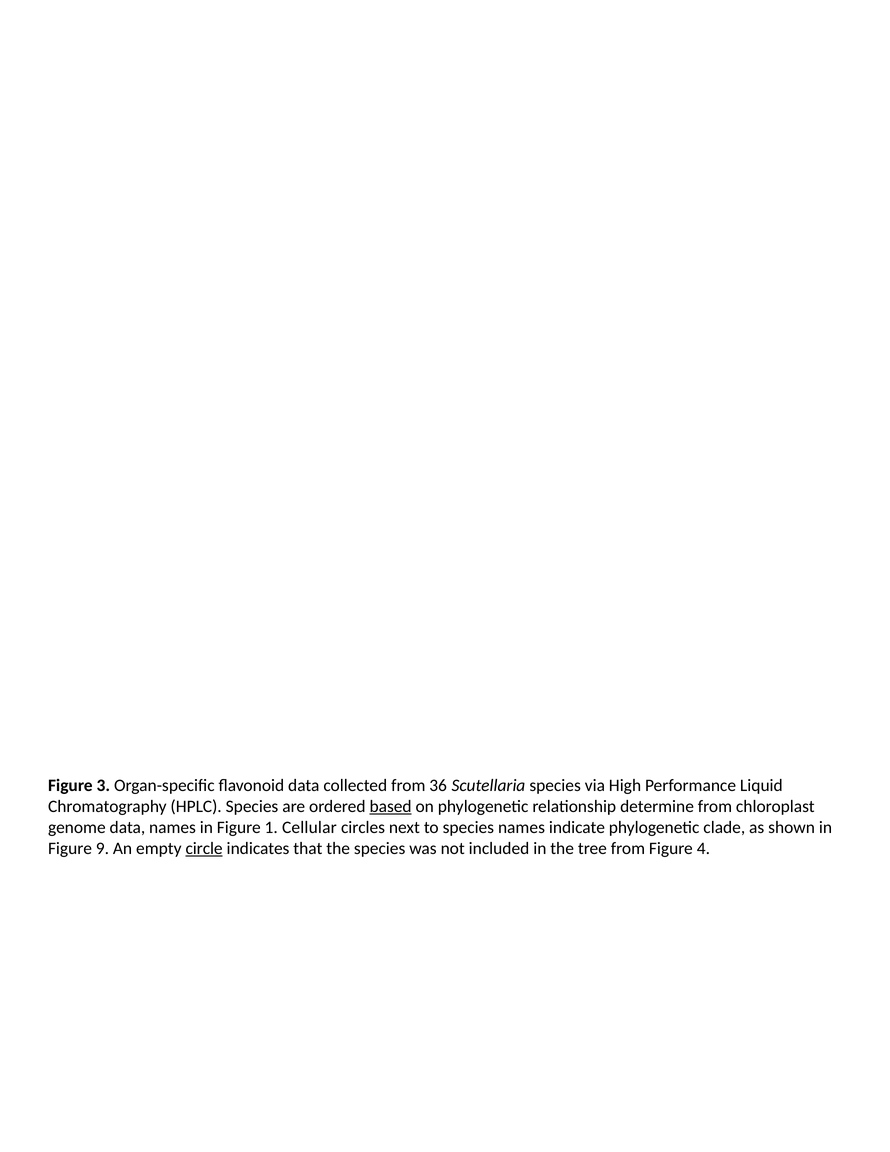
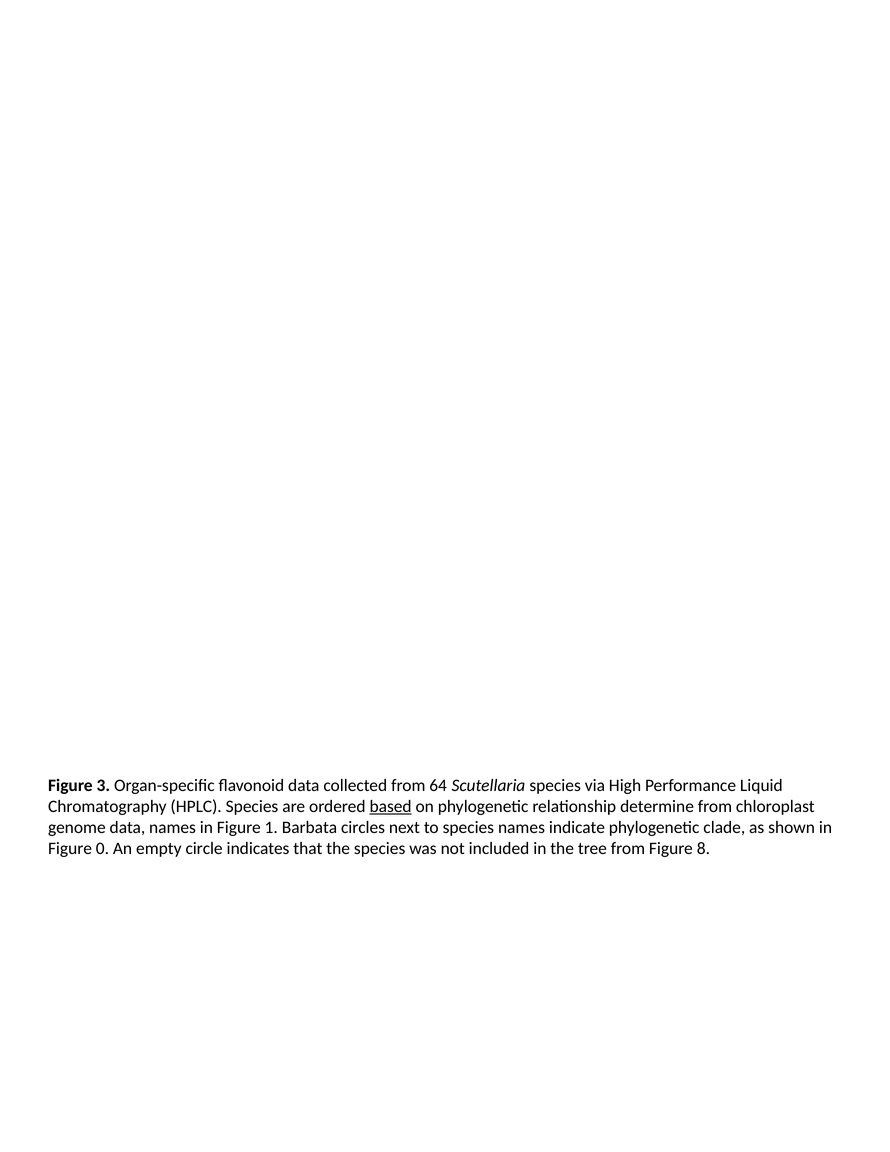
36: 36 -> 64
Cellular: Cellular -> Barbata
9: 9 -> 0
circle underline: present -> none
4: 4 -> 8
